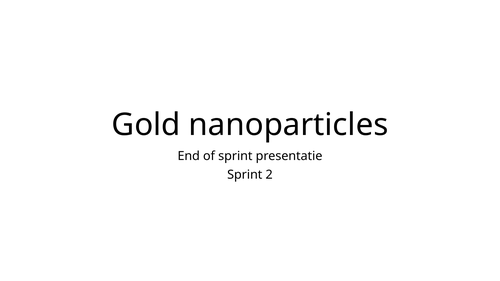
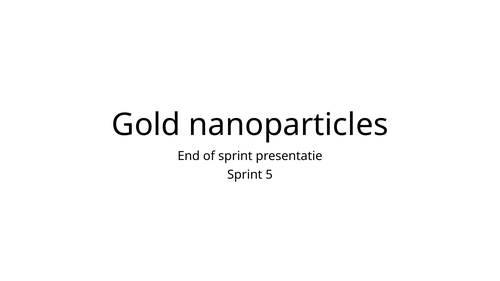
2: 2 -> 5
